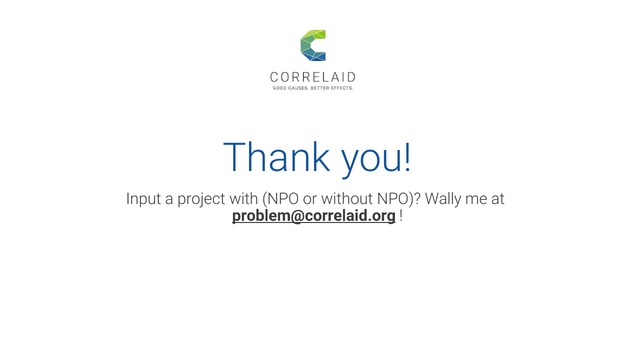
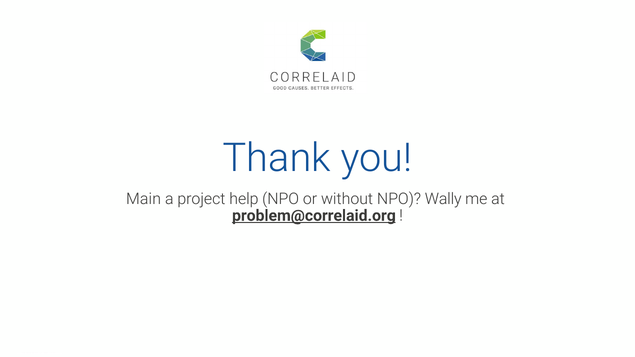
Input: Input -> Main
with: with -> help
